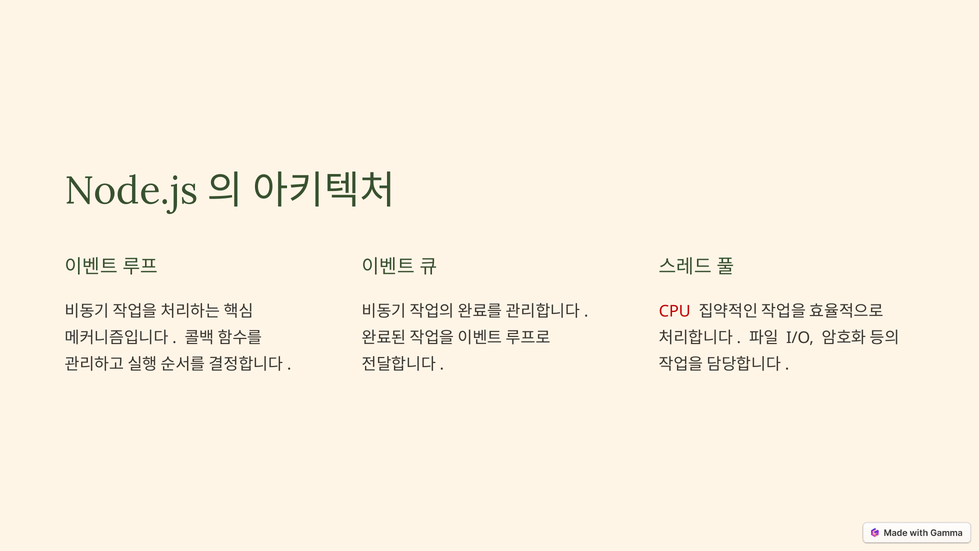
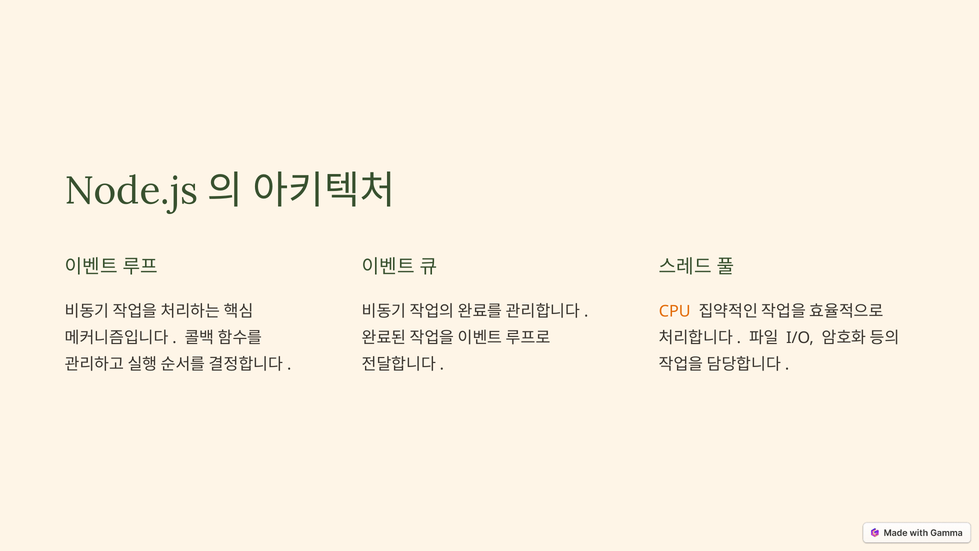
CPU colour: red -> orange
